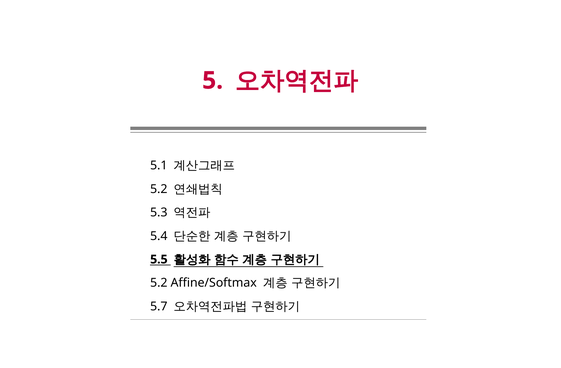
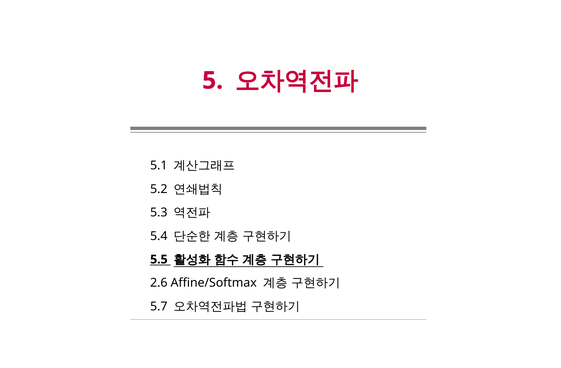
5.2 at (159, 283): 5.2 -> 2.6
